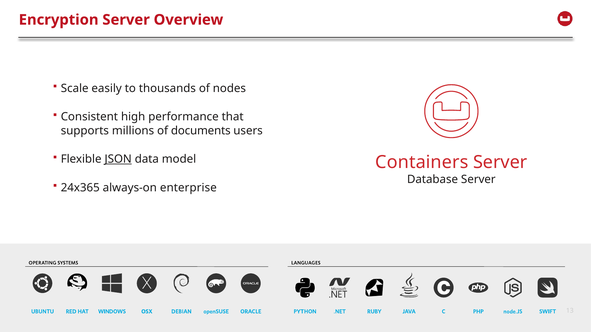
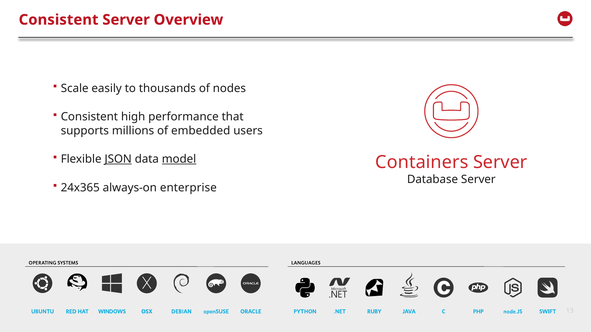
Encryption at (59, 20): Encryption -> Consistent
documents: documents -> embedded
model underline: none -> present
